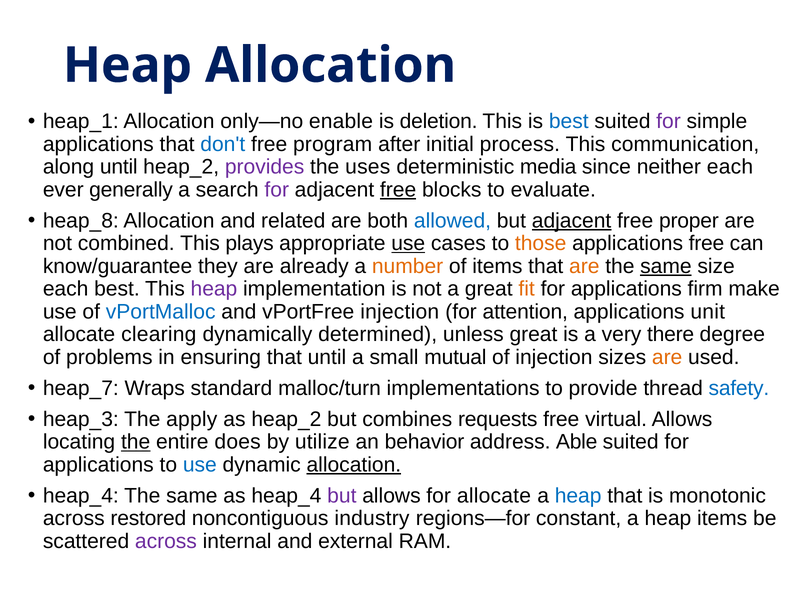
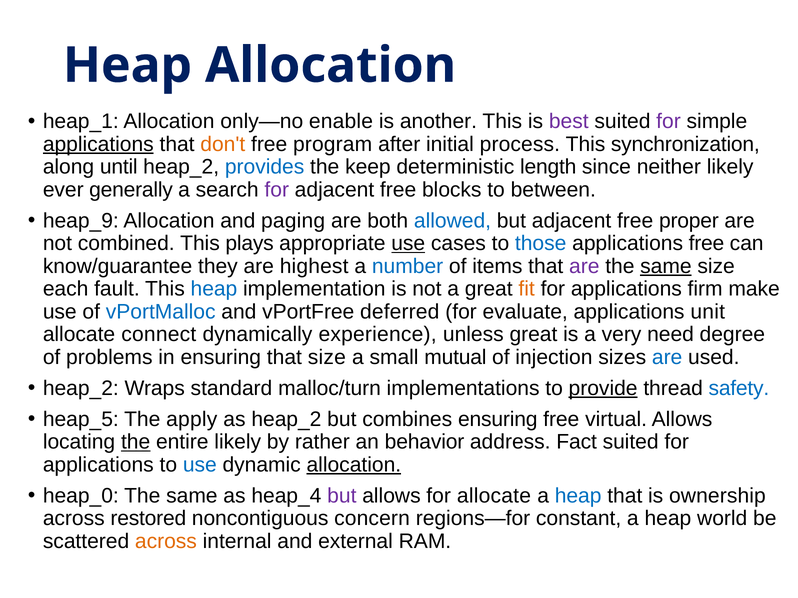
deletion: deletion -> another
best at (569, 122) colour: blue -> purple
applications at (98, 144) underline: none -> present
don't colour: blue -> orange
communication: communication -> synchronization
provides colour: purple -> blue
uses: uses -> keep
media: media -> length
neither each: each -> likely
free at (398, 190) underline: present -> none
evaluate: evaluate -> between
heap_8: heap_8 -> heap_9
related: related -> paging
adjacent at (572, 221) underline: present -> none
those colour: orange -> blue
already: already -> highest
number colour: orange -> blue
are at (584, 266) colour: orange -> purple
each best: best -> fault
heap at (214, 289) colour: purple -> blue
vPortFree injection: injection -> deferred
attention: attention -> evaluate
clearing: clearing -> connect
determined: determined -> experience
there: there -> need
that until: until -> size
are at (667, 357) colour: orange -> blue
heap_7 at (81, 389): heap_7 -> heap_2
provide underline: none -> present
heap_3: heap_3 -> heap_5
combines requests: requests -> ensuring
entire does: does -> likely
utilize: utilize -> rather
Able: Able -> Fact
heap_4 at (81, 496): heap_4 -> heap_0
monotonic: monotonic -> ownership
industry: industry -> concern
heap items: items -> world
across at (166, 542) colour: purple -> orange
